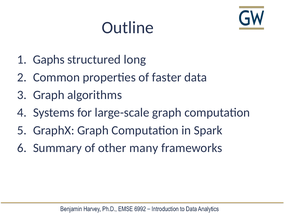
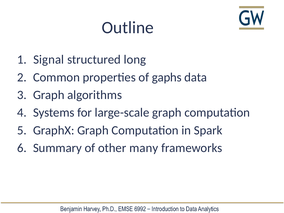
Gaphs: Gaphs -> Signal
faster: faster -> gaphs
